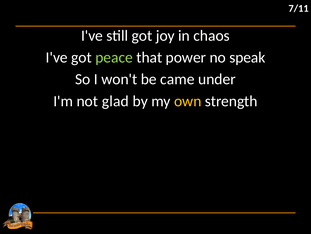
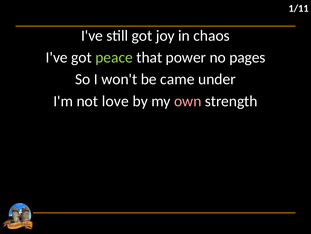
7/11: 7/11 -> 1/11
speak: speak -> pages
glad: glad -> love
own colour: yellow -> pink
